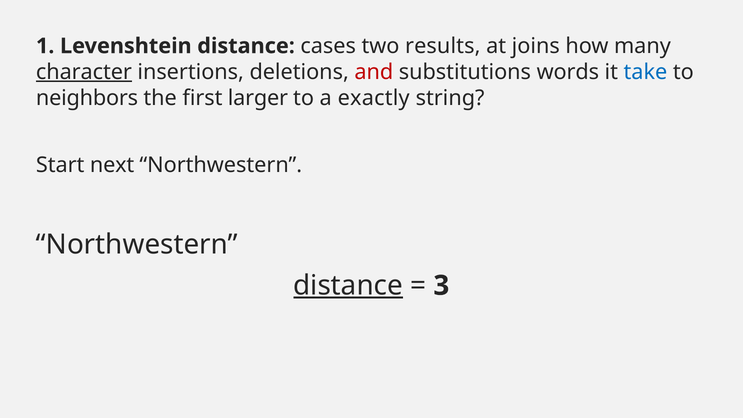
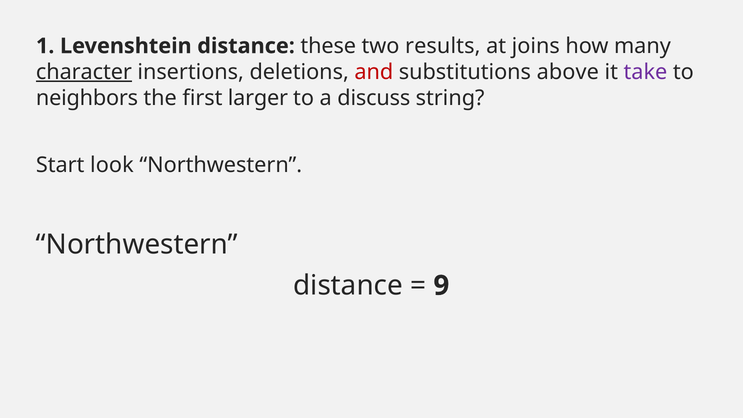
cases: cases -> these
words: words -> above
take colour: blue -> purple
exactly: exactly -> discuss
next: next -> look
distance at (348, 286) underline: present -> none
3: 3 -> 9
